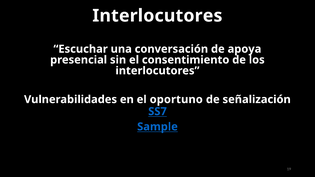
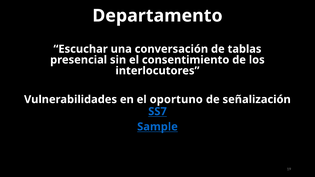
Interlocutores at (157, 16): Interlocutores -> Departamento
apoya: apoya -> tablas
